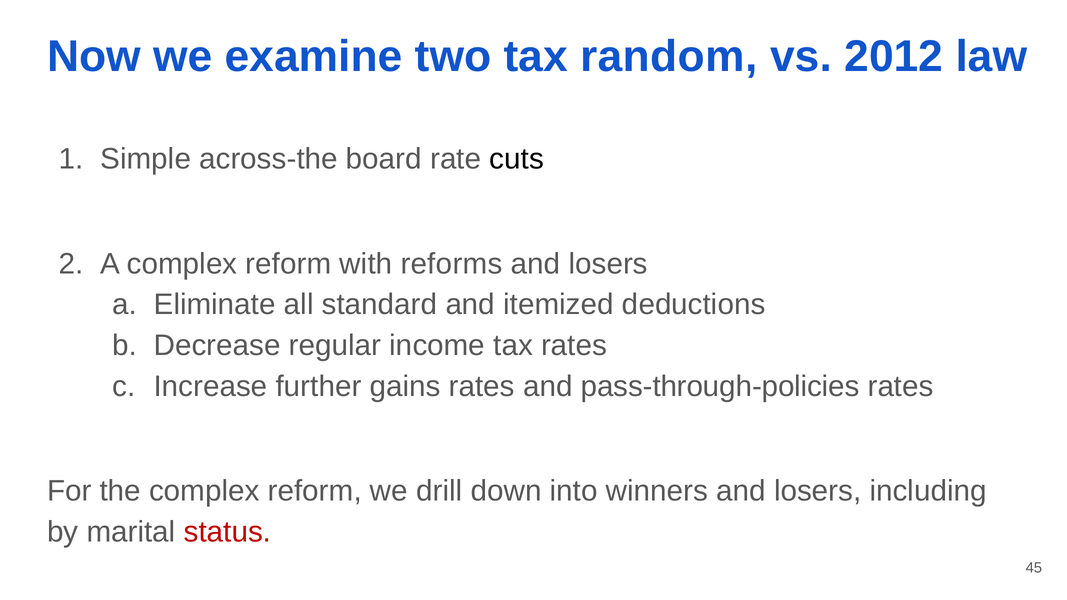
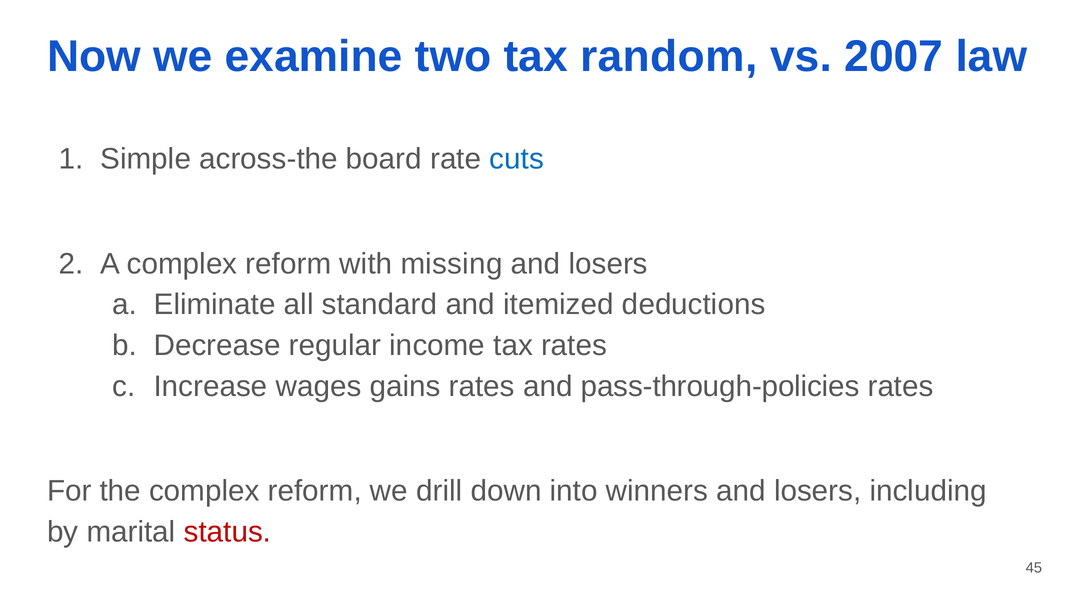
2012: 2012 -> 2007
cuts colour: black -> blue
reforms: reforms -> missing
further: further -> wages
